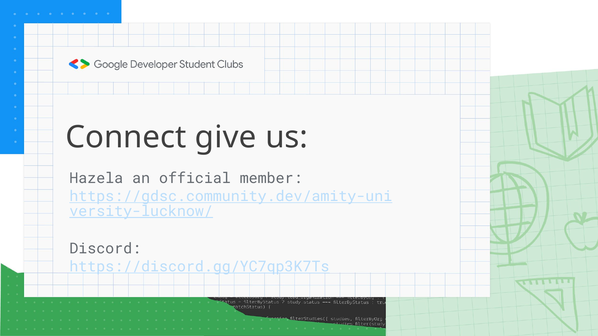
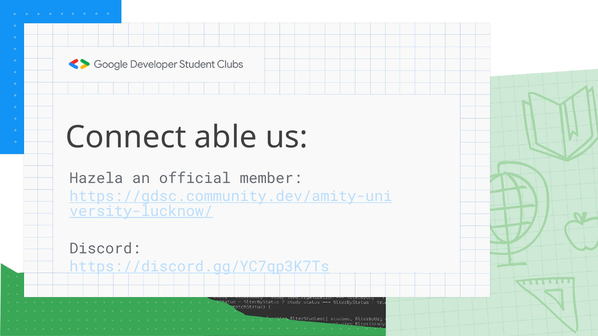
give: give -> able
